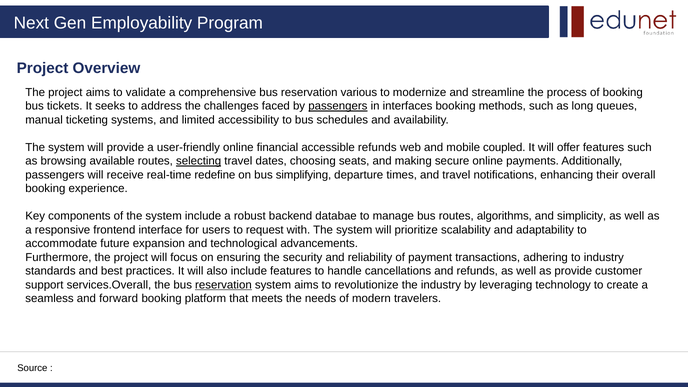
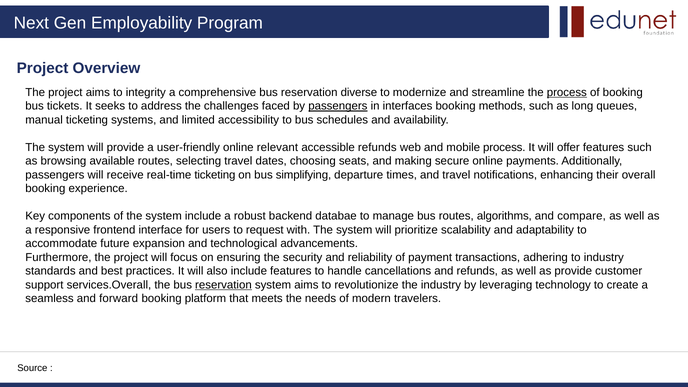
validate: validate -> integrity
various: various -> diverse
process at (567, 92) underline: none -> present
financial: financial -> relevant
mobile coupled: coupled -> process
selecting underline: present -> none
real-time redefine: redefine -> ticketing
simplicity: simplicity -> compare
